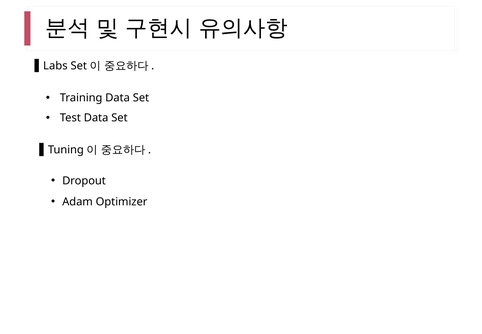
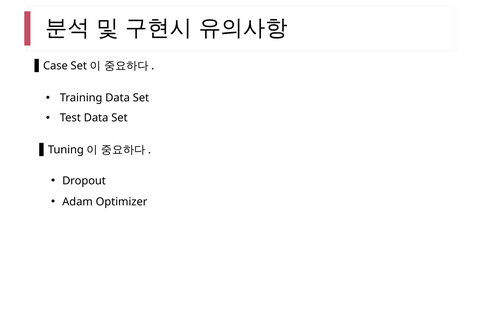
Labs: Labs -> Case
